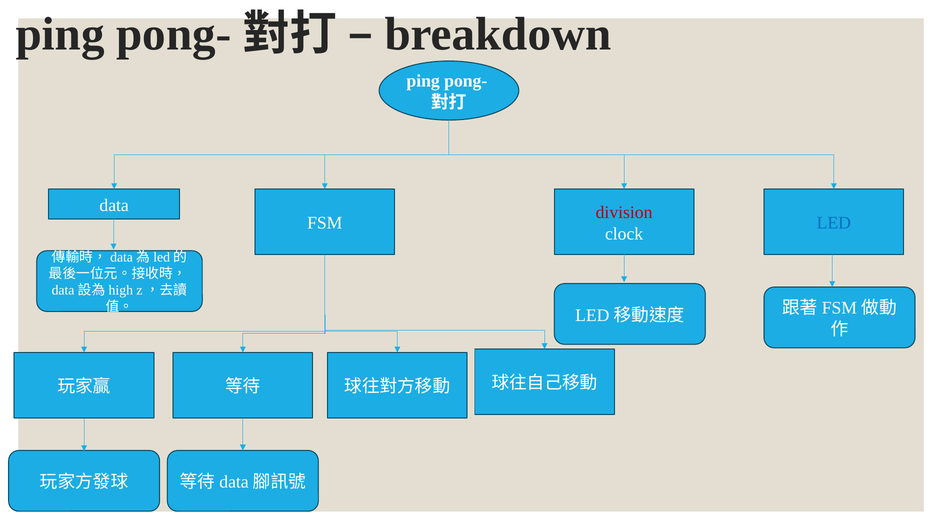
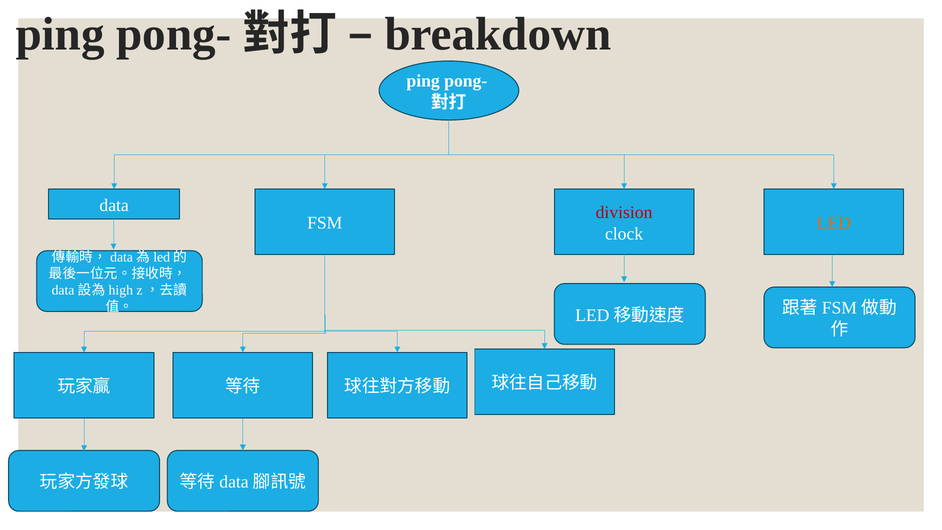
LED colour: blue -> orange
